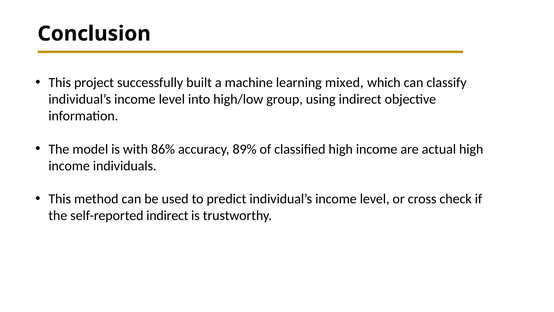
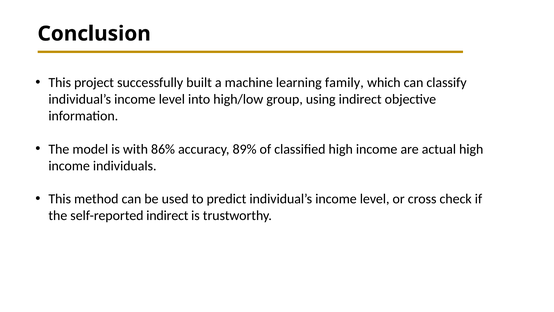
mixed: mixed -> family
